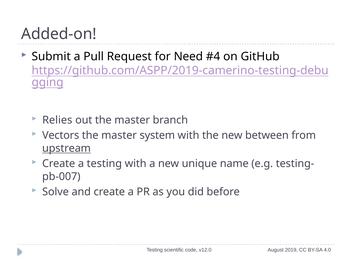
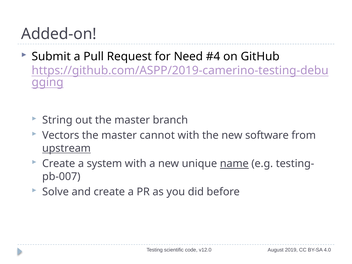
Relies: Relies -> String
system: system -> cannot
between: between -> software
a testing: testing -> system
name underline: none -> present
